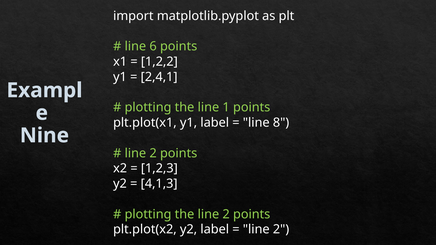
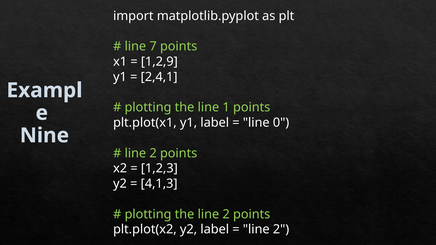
6: 6 -> 7
1,2,2: 1,2,2 -> 1,2,9
8: 8 -> 0
